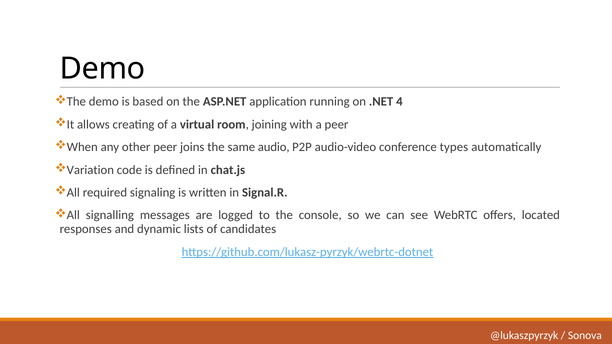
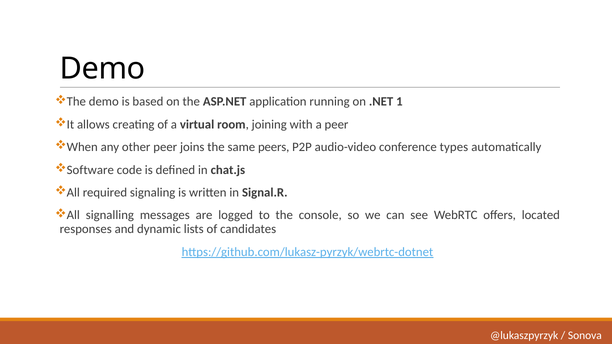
4: 4 -> 1
audio: audio -> peers
Variation: Variation -> Software
